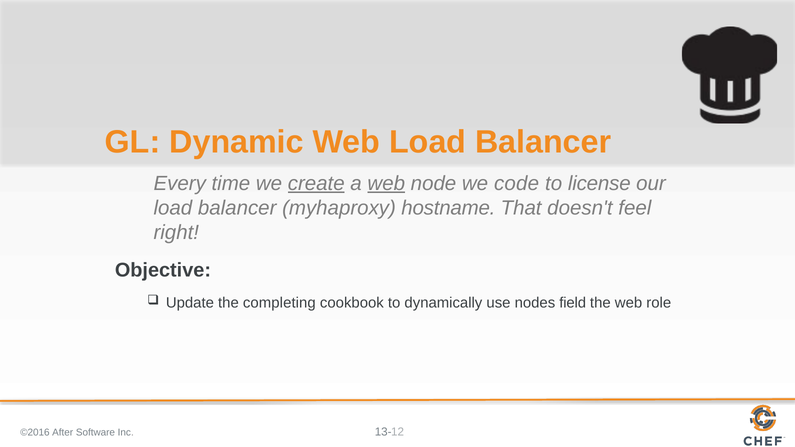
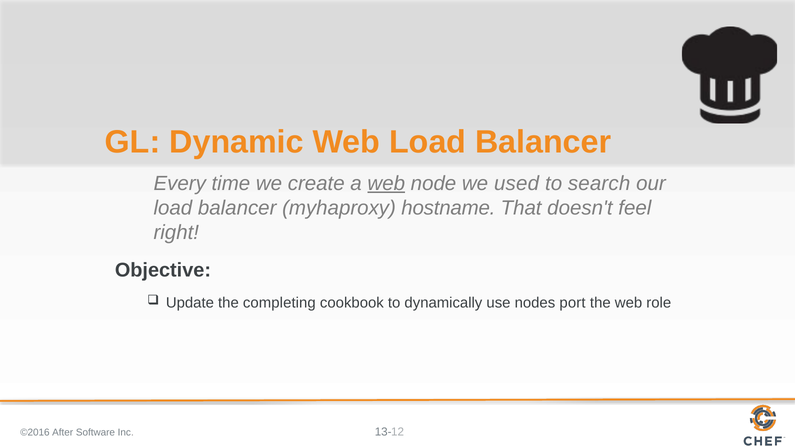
create underline: present -> none
code: code -> used
license: license -> search
field: field -> port
